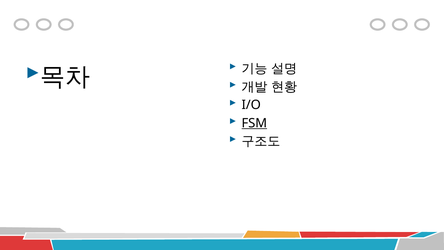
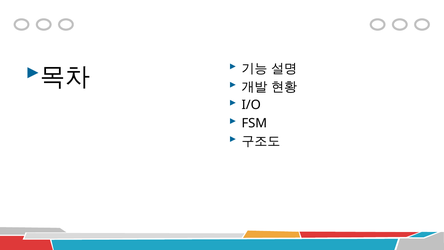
FSM underline: present -> none
